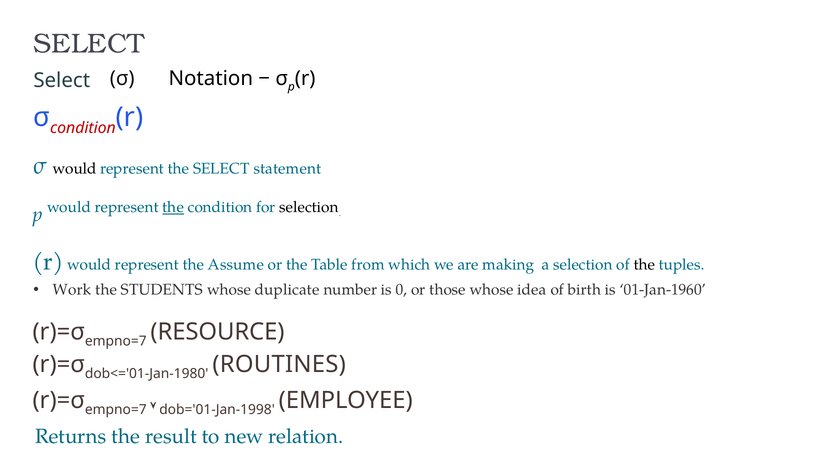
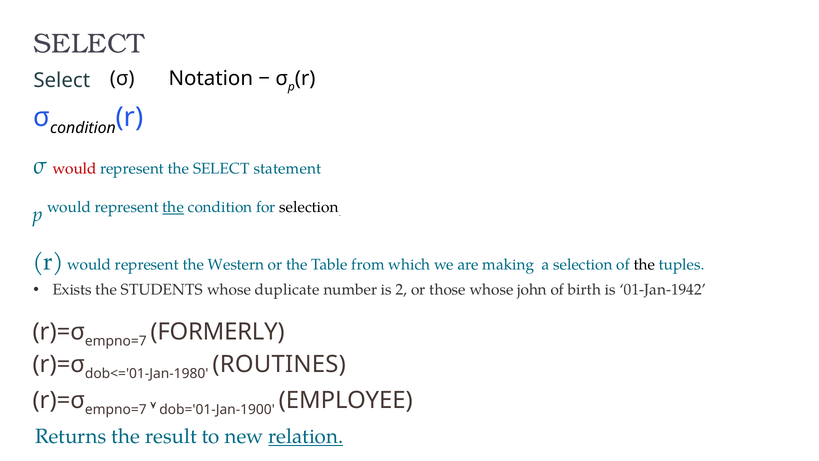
condition at (83, 128) colour: red -> black
would at (75, 168) colour: black -> red
Assume: Assume -> Western
Work: Work -> Exists
0: 0 -> 2
idea: idea -> john
01-Jan-1960: 01-Jan-1960 -> 01-Jan-1942
RESOURCE: RESOURCE -> FORMERLY
dob='01-Jan-1998: dob='01-Jan-1998 -> dob='01-Jan-1900
relation underline: none -> present
